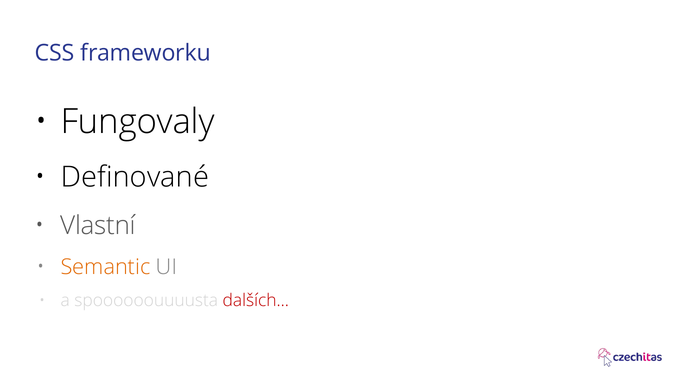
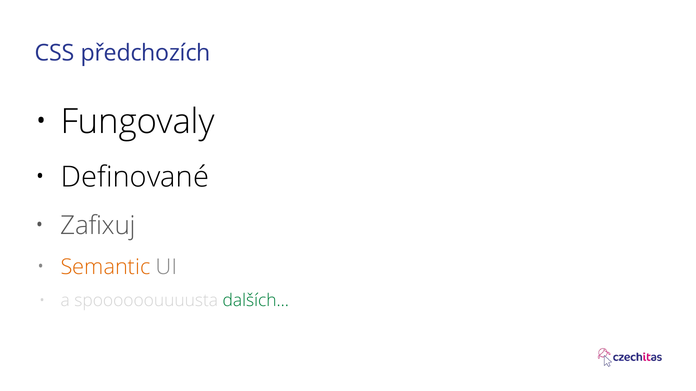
frameworku: frameworku -> předchozích
Vlastní: Vlastní -> Zafixuj
dalších colour: red -> green
